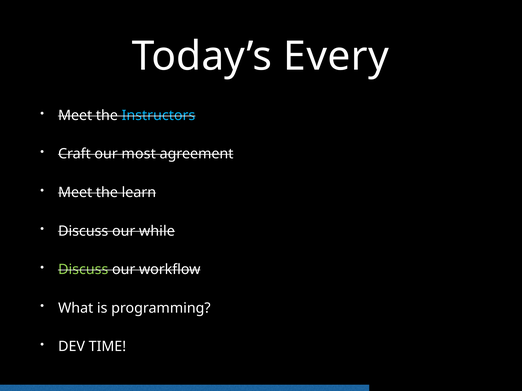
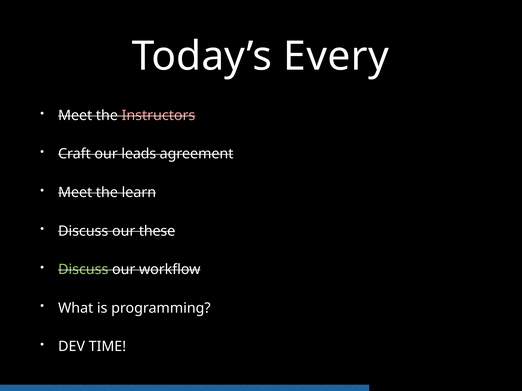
Instructors colour: light blue -> pink
most: most -> leads
while: while -> these
